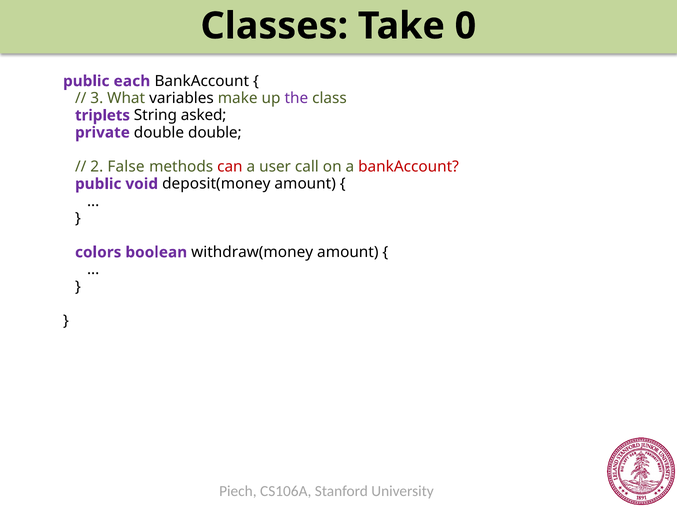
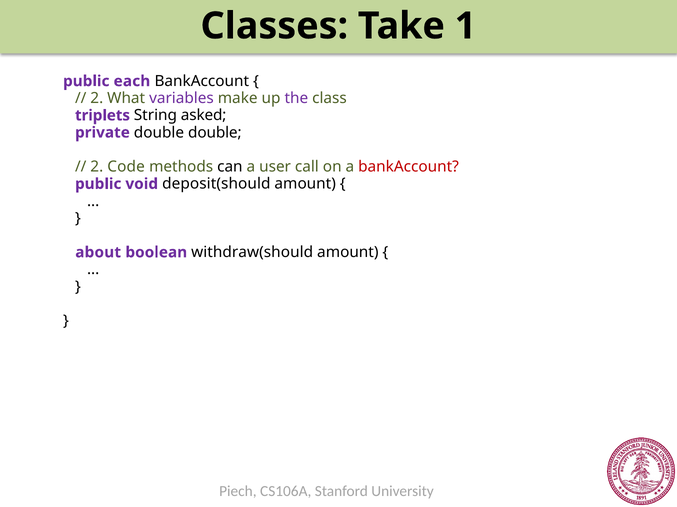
0: 0 -> 1
3 at (97, 98): 3 -> 2
variables colour: black -> purple
False: False -> Code
can colour: red -> black
deposit(money: deposit(money -> deposit(should
colors: colors -> about
withdraw(money: withdraw(money -> withdraw(should
